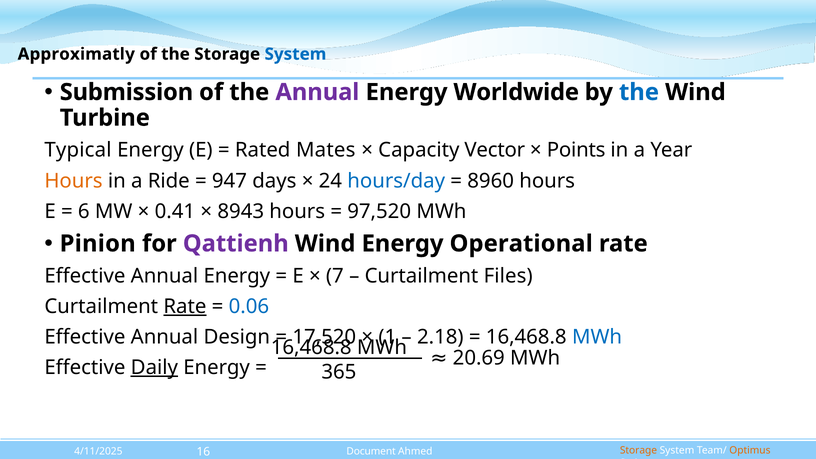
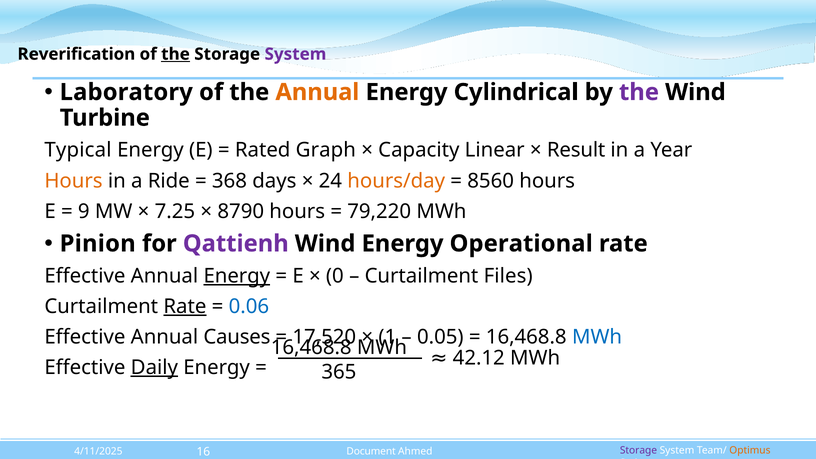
Approximatly: Approximatly -> Reverification
the at (176, 54) underline: none -> present
System at (295, 54) colour: blue -> purple
Submission: Submission -> Laboratory
Annual at (317, 92) colour: purple -> orange
Worldwide: Worldwide -> Cylindrical
the at (639, 92) colour: blue -> purple
Mates: Mates -> Graph
Vector: Vector -> Linear
Points: Points -> Result
947: 947 -> 368
hours/day colour: blue -> orange
8960: 8960 -> 8560
6: 6 -> 9
0.41: 0.41 -> 7.25
8943: 8943 -> 8790
97,520: 97,520 -> 79,220
Energy at (237, 276) underline: none -> present
7: 7 -> 0
Design: Design -> Causes
2.18: 2.18 -> 0.05
20.69: 20.69 -> 42.12
Storage at (638, 450) colour: orange -> purple
